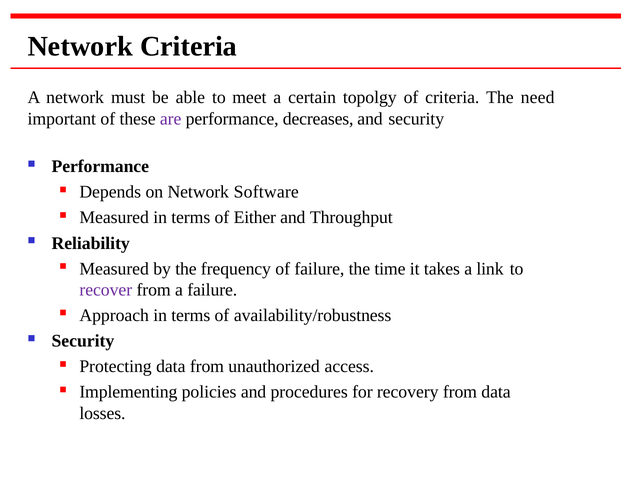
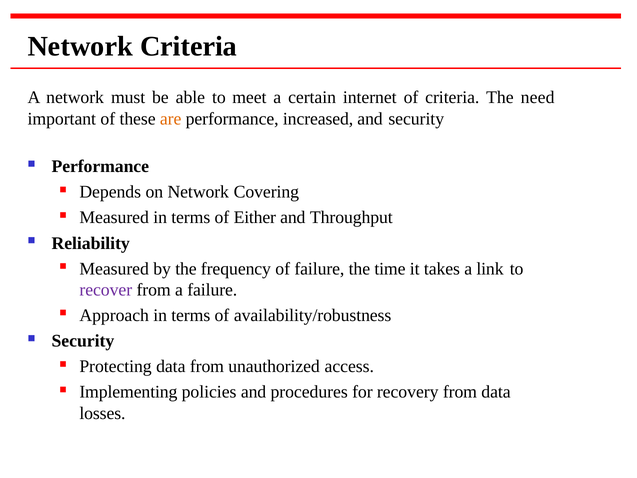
topolgy: topolgy -> internet
are colour: purple -> orange
decreases: decreases -> increased
Software: Software -> Covering
